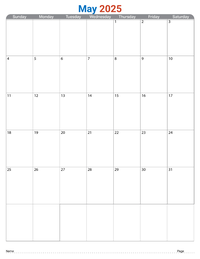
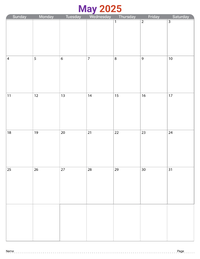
May colour: blue -> purple
